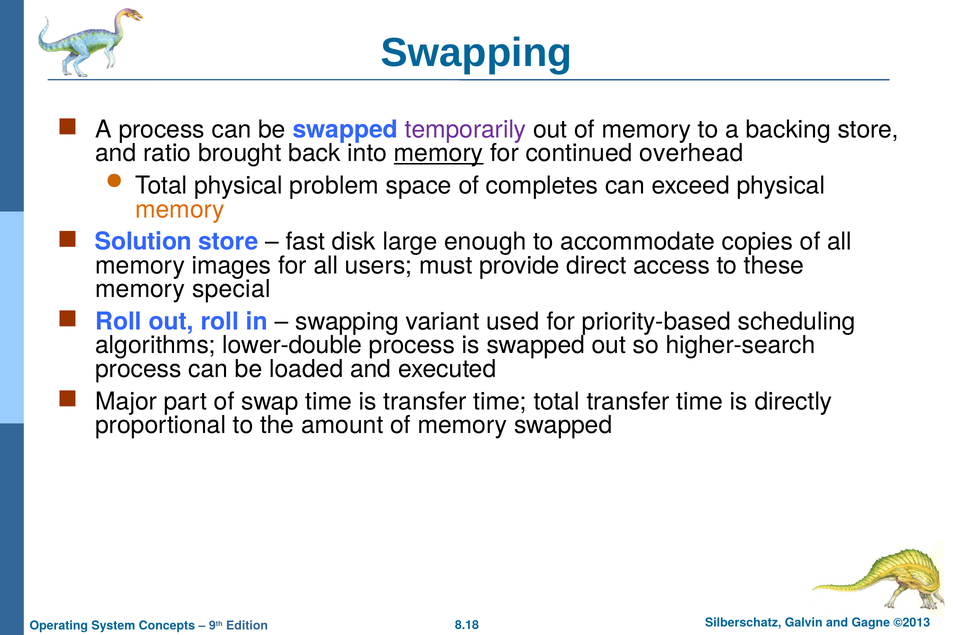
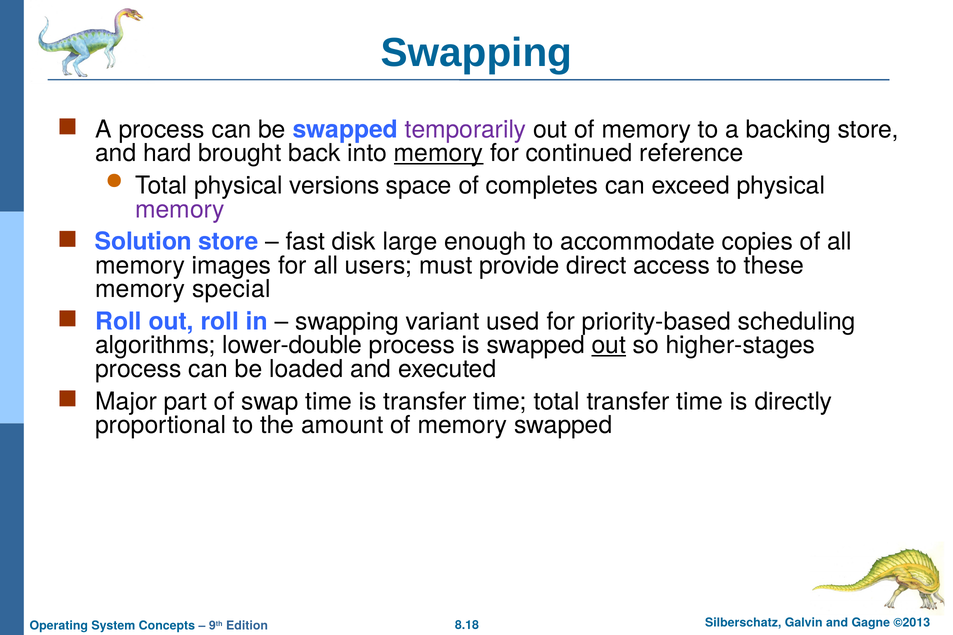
ratio: ratio -> hard
overhead: overhead -> reference
problem: problem -> versions
memory at (180, 209) colour: orange -> purple
out at (609, 345) underline: none -> present
higher-search: higher-search -> higher-stages
